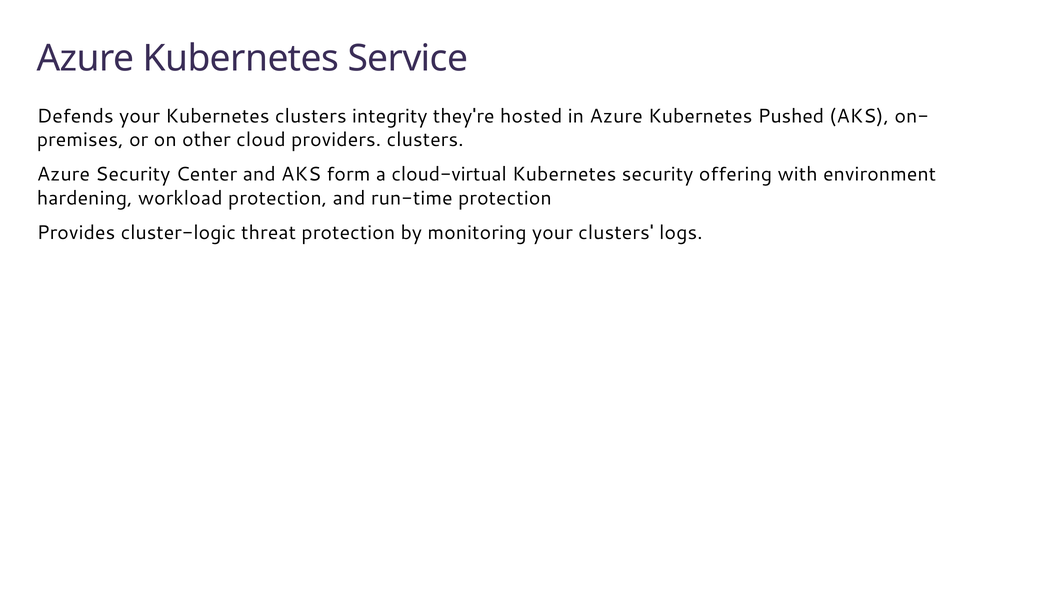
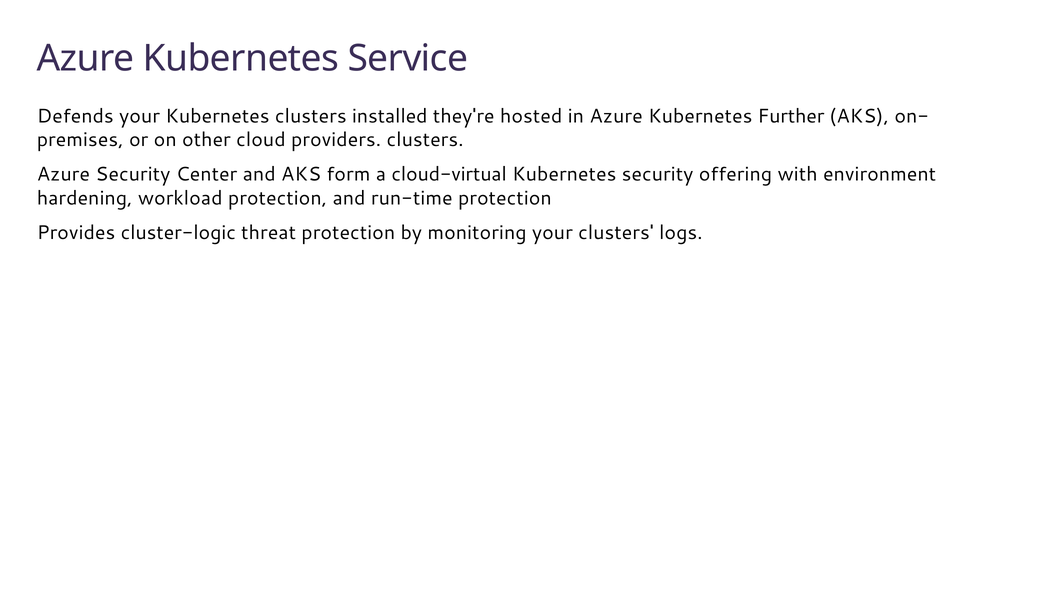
integrity: integrity -> installed
Pushed: Pushed -> Further
